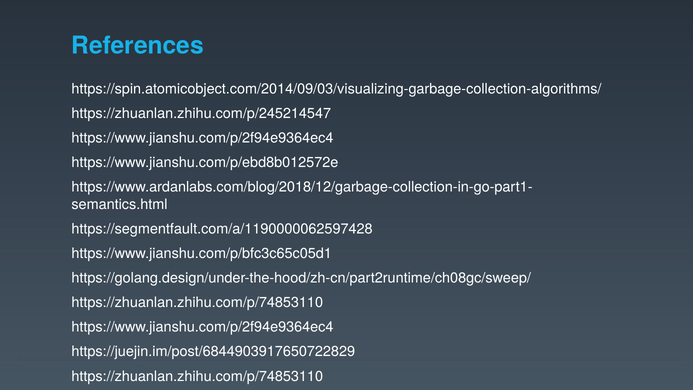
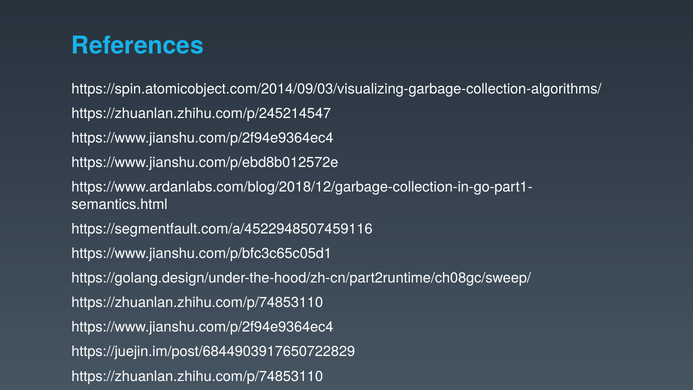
https://segmentfault.com/a/1190000062597428: https://segmentfault.com/a/1190000062597428 -> https://segmentfault.com/a/4522948507459116
